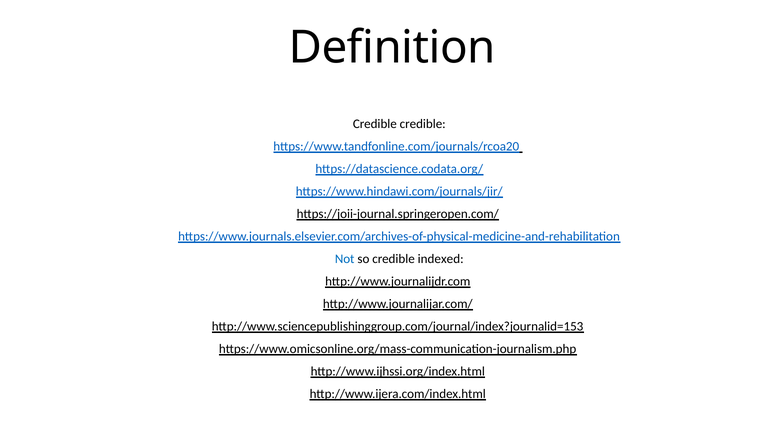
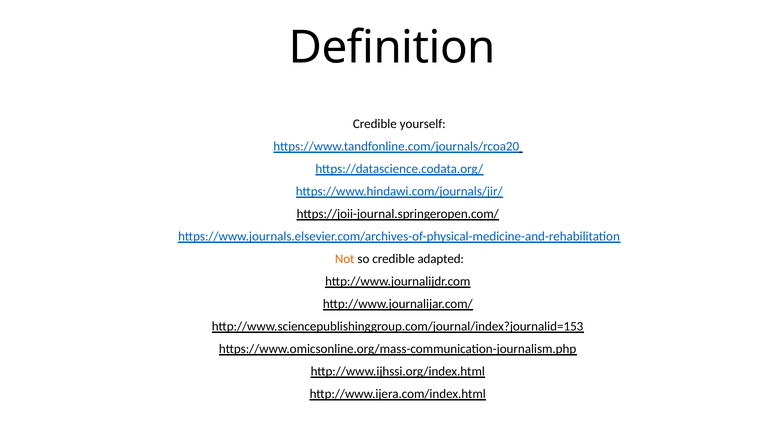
Credible credible: credible -> yourself
Not colour: blue -> orange
indexed: indexed -> adapted
